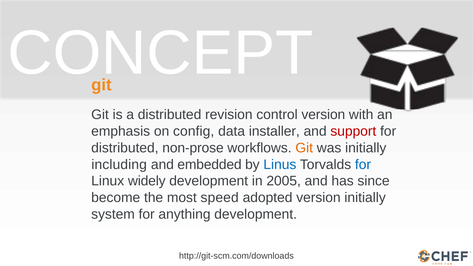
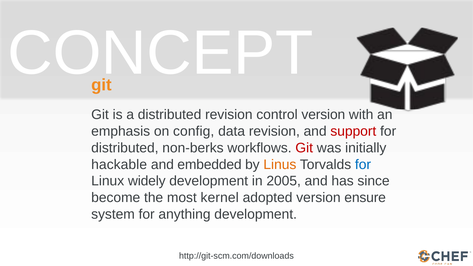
data installer: installer -> revision
non-prose: non-prose -> non-berks
Git at (304, 148) colour: orange -> red
including: including -> hackable
Linus colour: blue -> orange
speed: speed -> kernel
version initially: initially -> ensure
